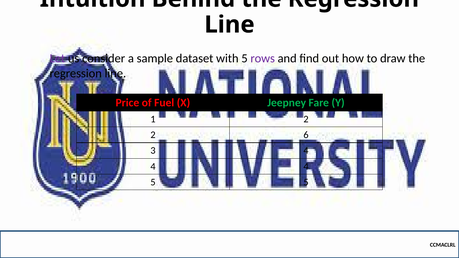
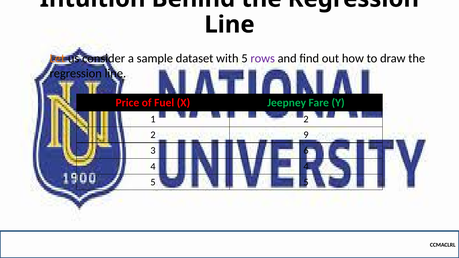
Let colour: purple -> orange
6: 6 -> 9
3 4: 4 -> 6
